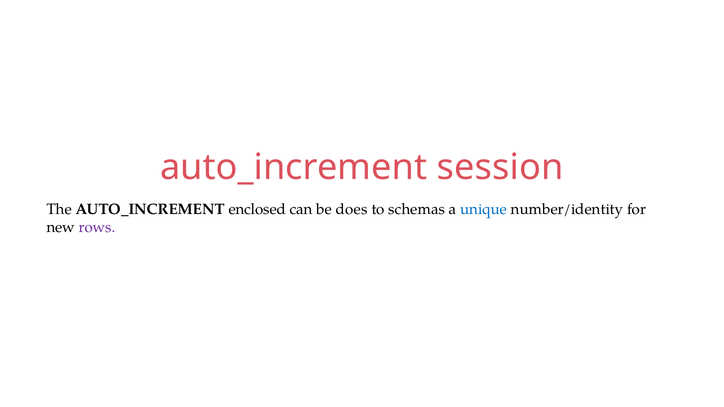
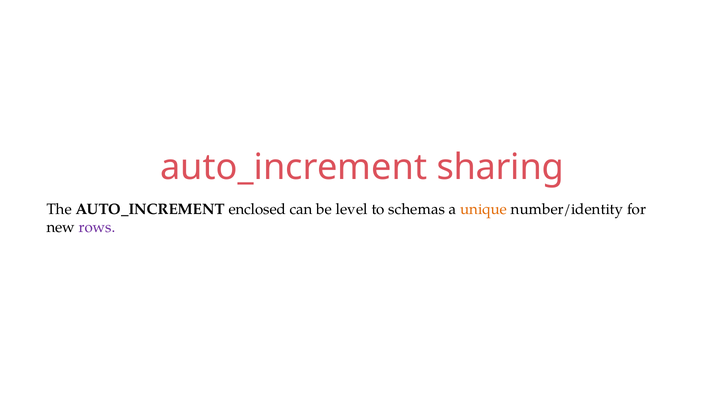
session: session -> sharing
does: does -> level
unique colour: blue -> orange
